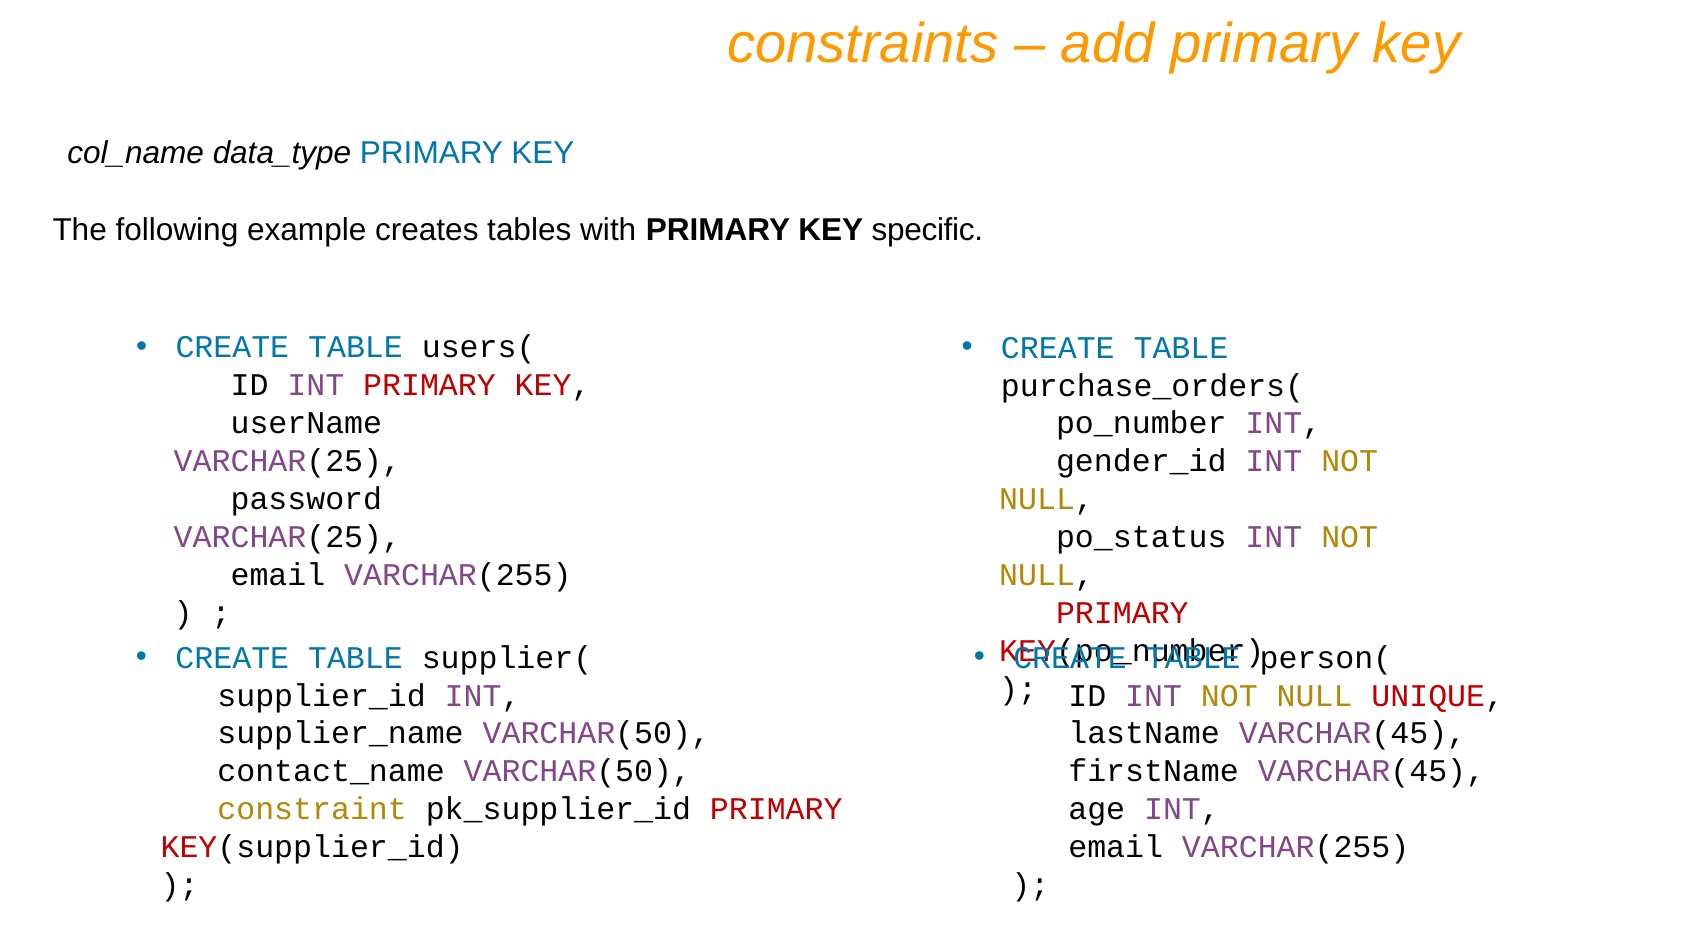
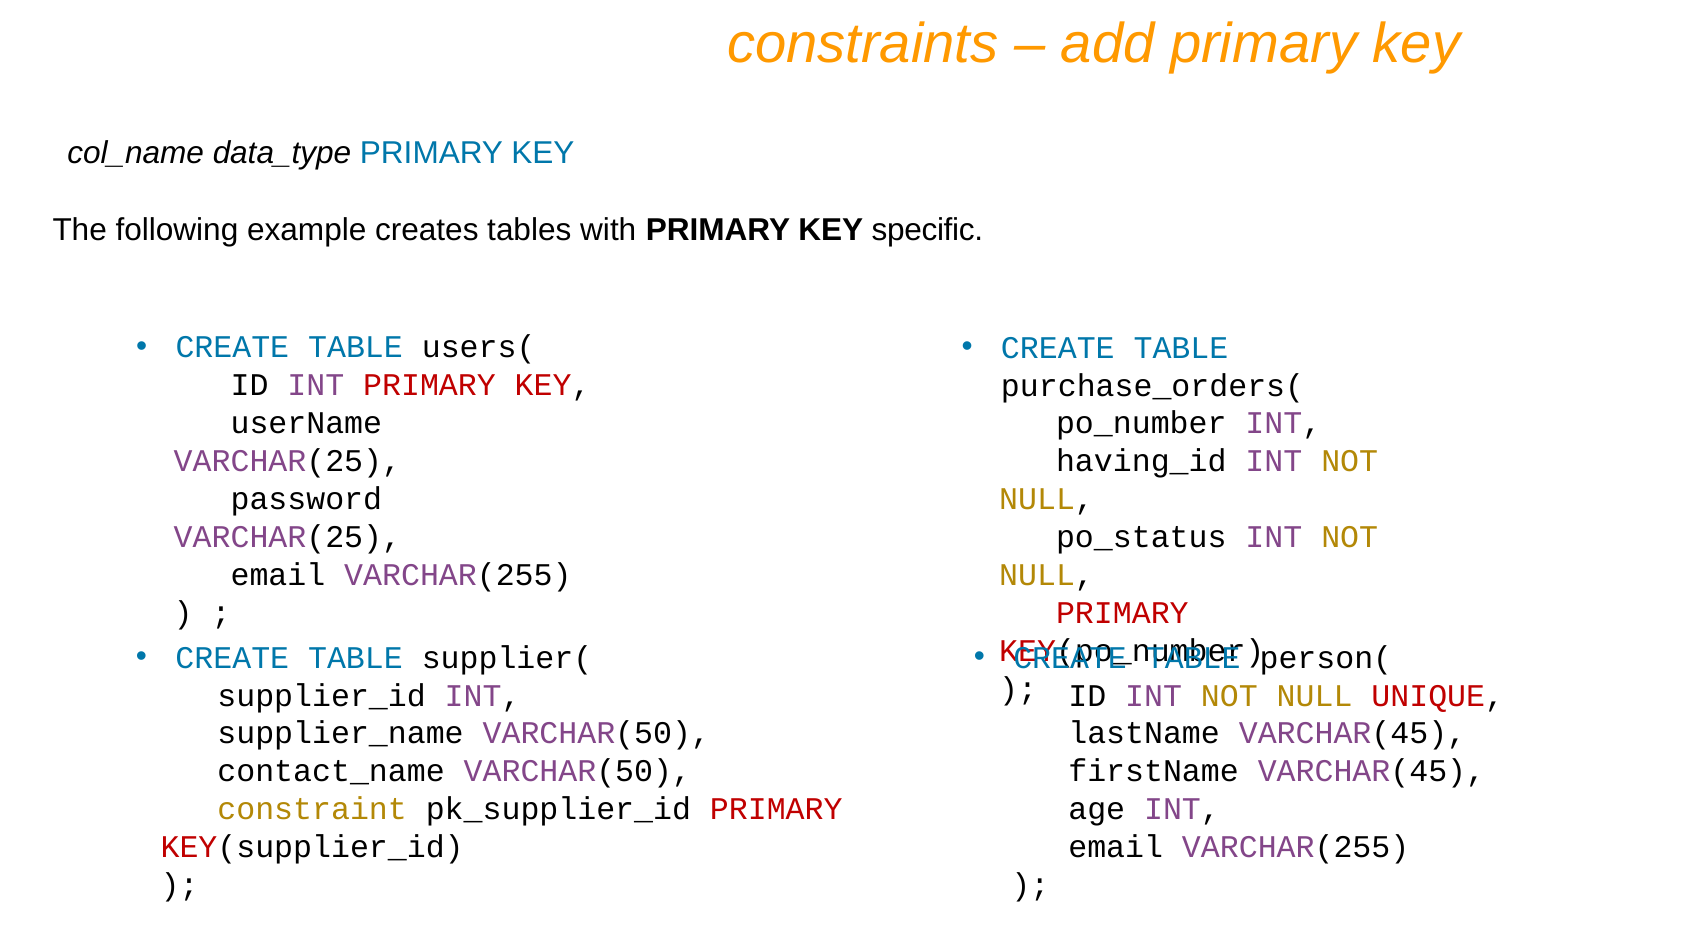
gender_id: gender_id -> having_id
